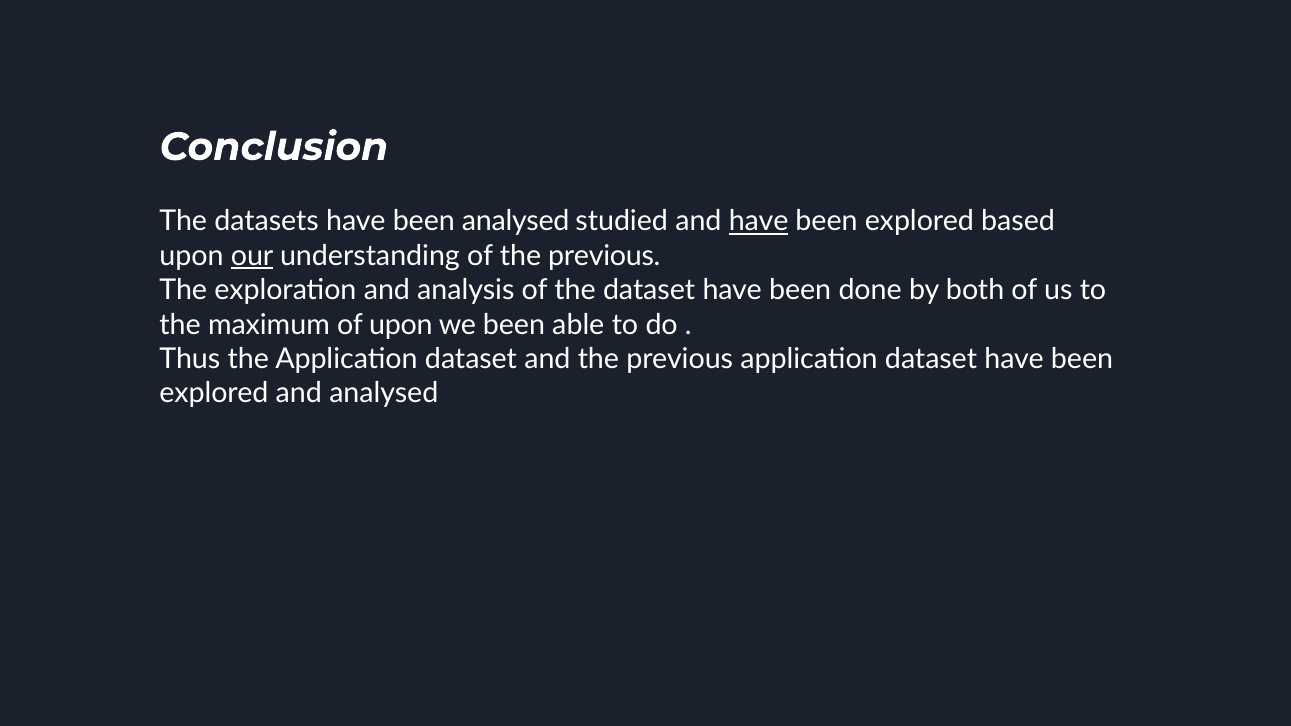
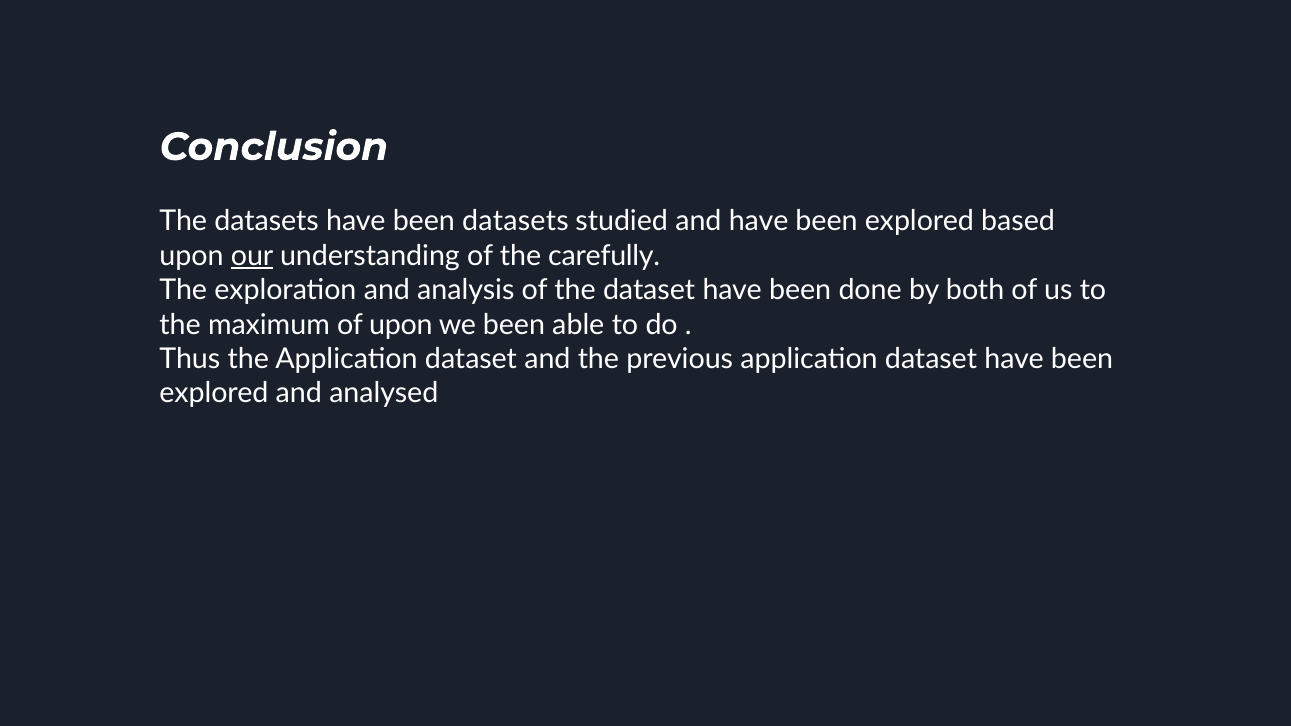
been analysed: analysed -> datasets
have at (759, 221) underline: present -> none
of the previous: previous -> carefully
